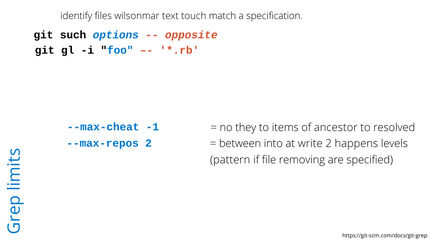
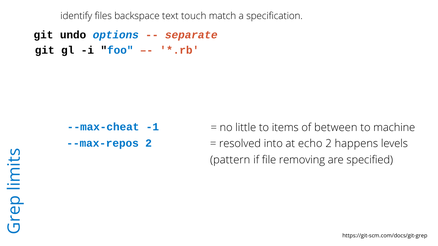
wilsonmar: wilsonmar -> backspace
such: such -> undo
opposite: opposite -> separate
they: they -> little
ancestor: ancestor -> between
resolved: resolved -> machine
between: between -> resolved
write: write -> echo
